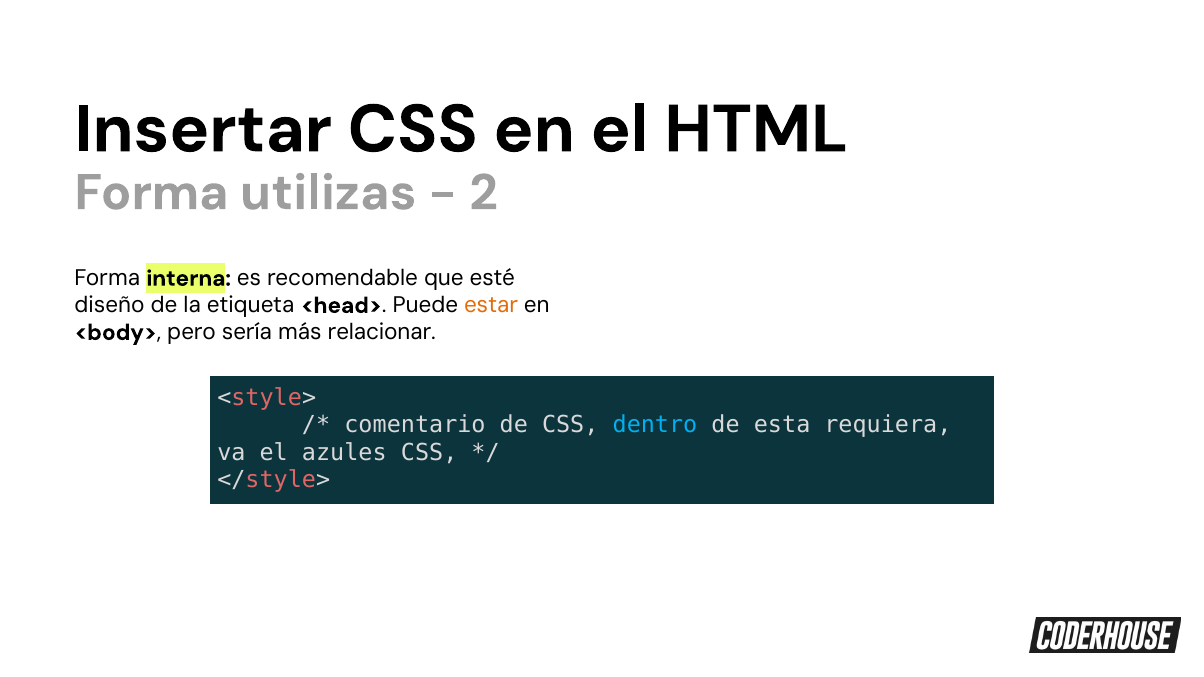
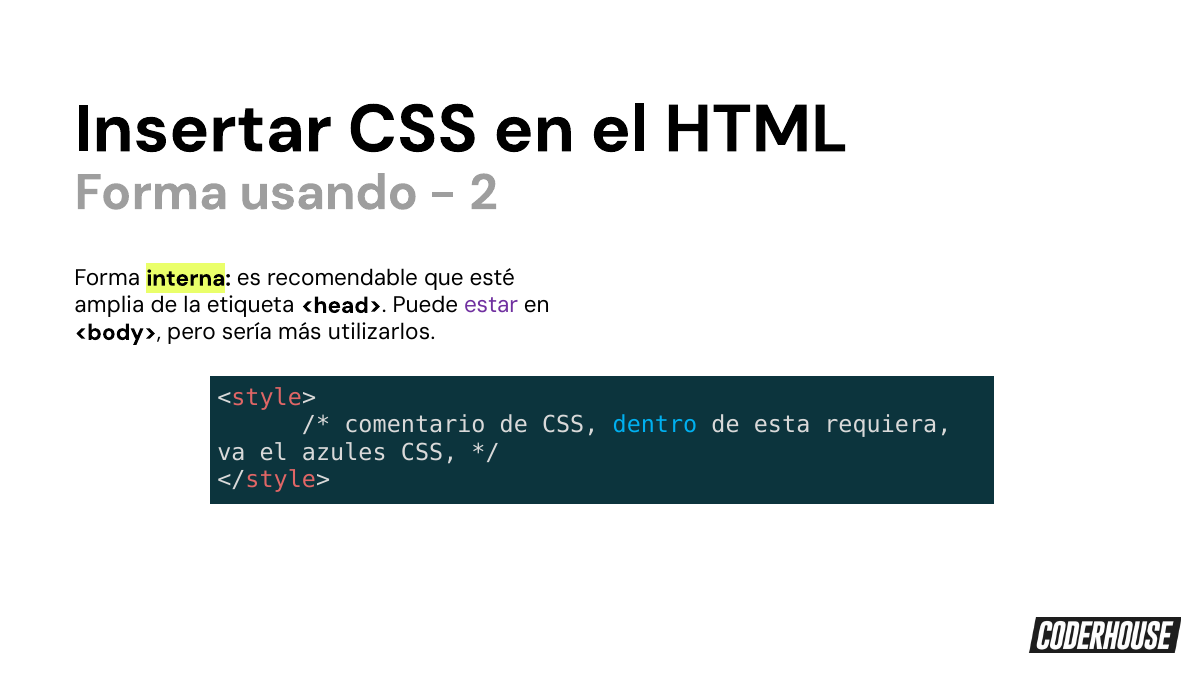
utilizas: utilizas -> usando
diseño: diseño -> amplia
estar colour: orange -> purple
relacionar: relacionar -> utilizarlos
